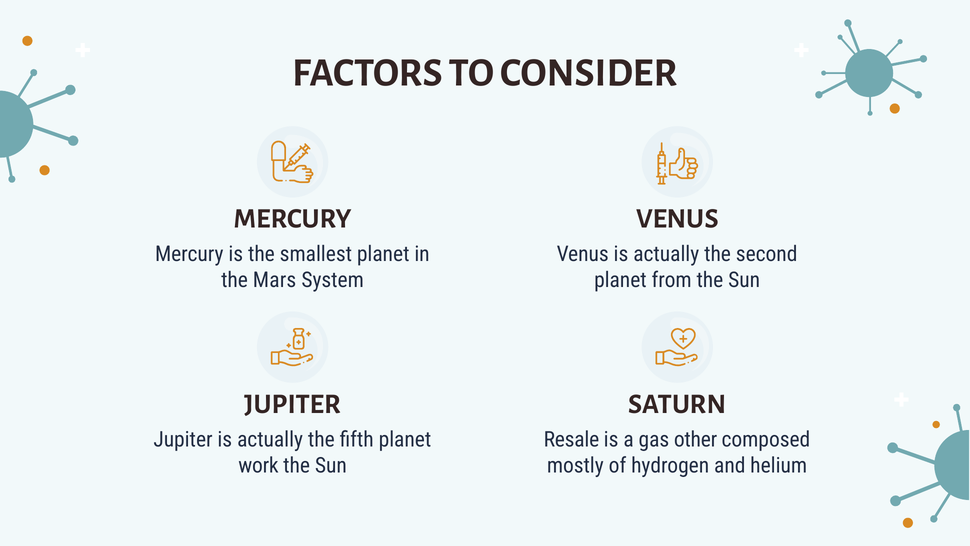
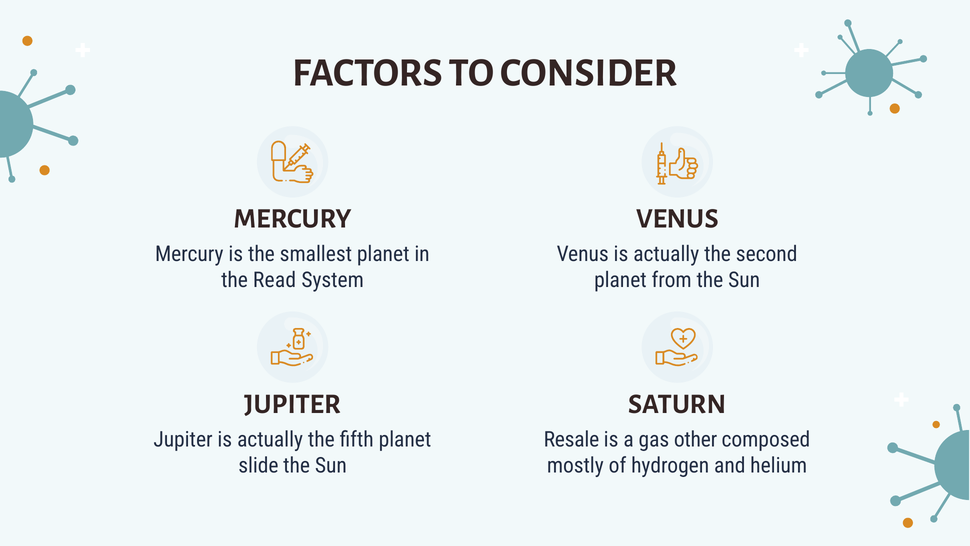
Mars: Mars -> Read
work: work -> slide
